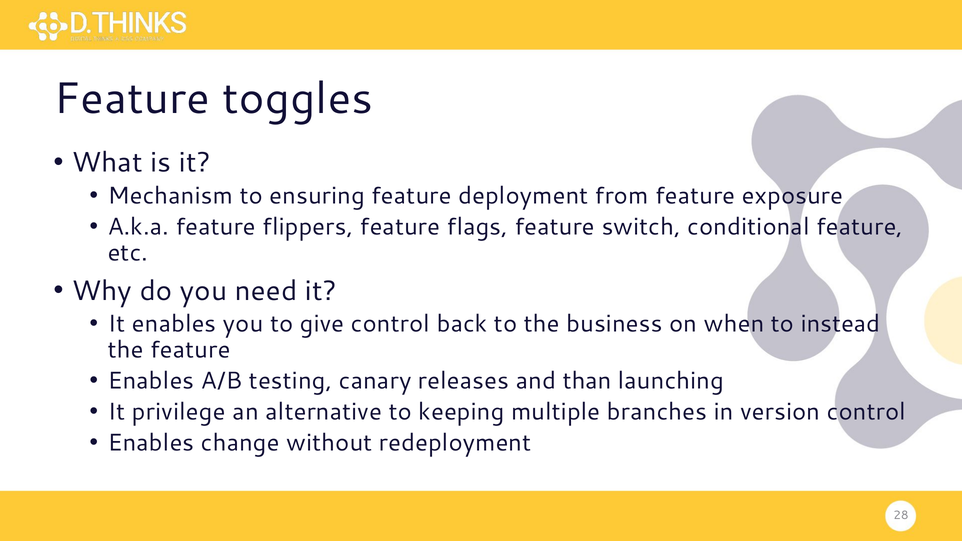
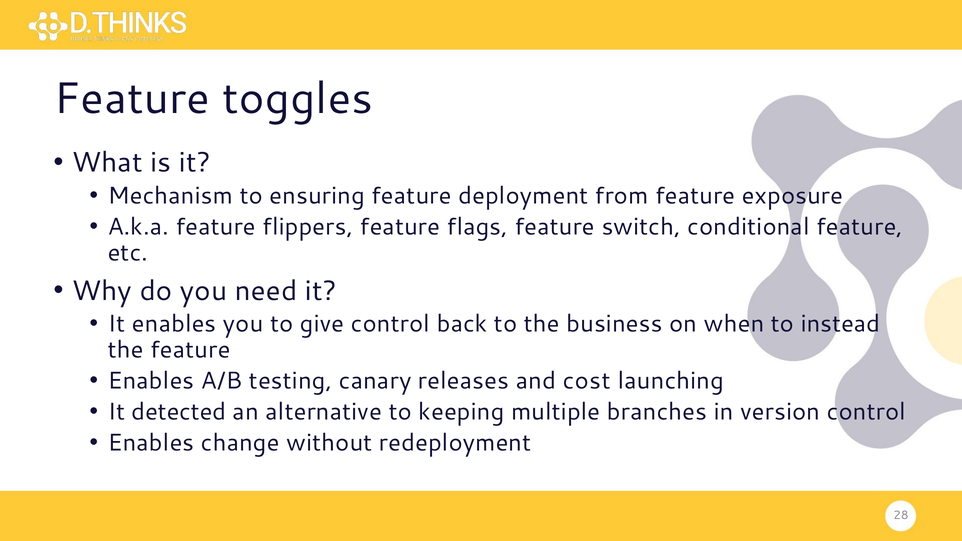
than: than -> cost
privilege: privilege -> detected
